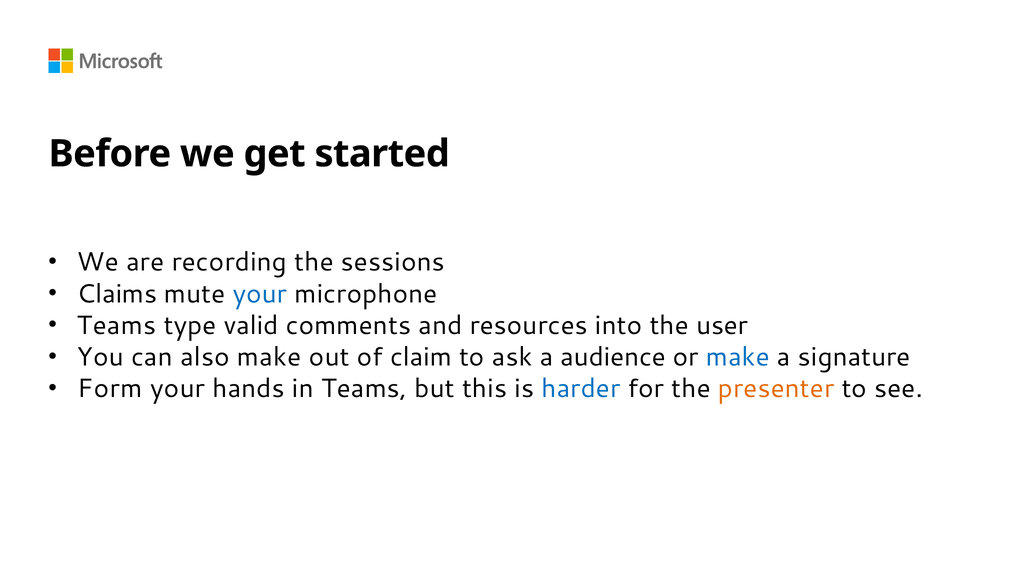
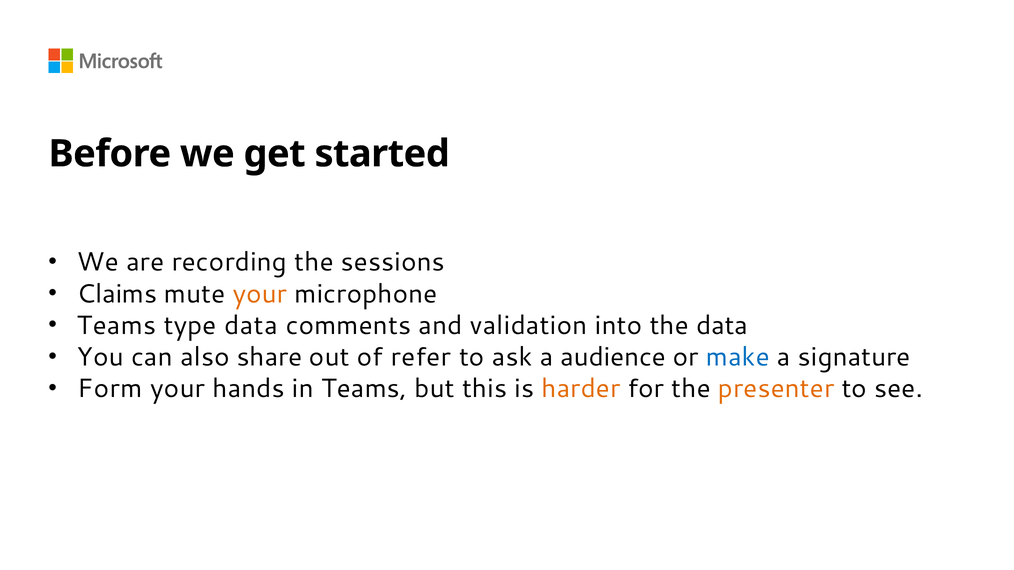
your at (260, 294) colour: blue -> orange
type valid: valid -> data
resources: resources -> validation
the user: user -> data
also make: make -> share
claim: claim -> refer
harder colour: blue -> orange
